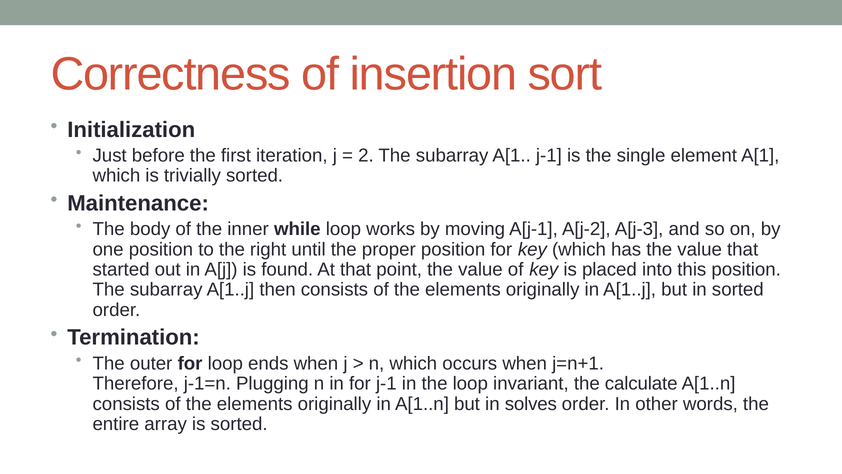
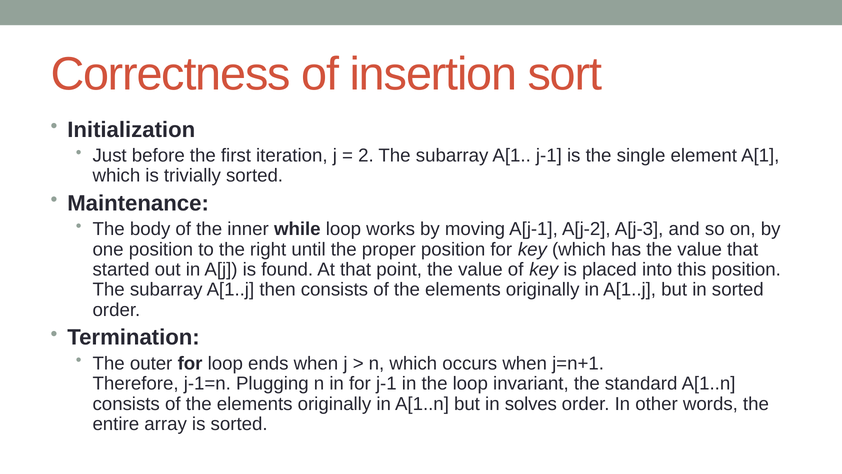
calculate: calculate -> standard
